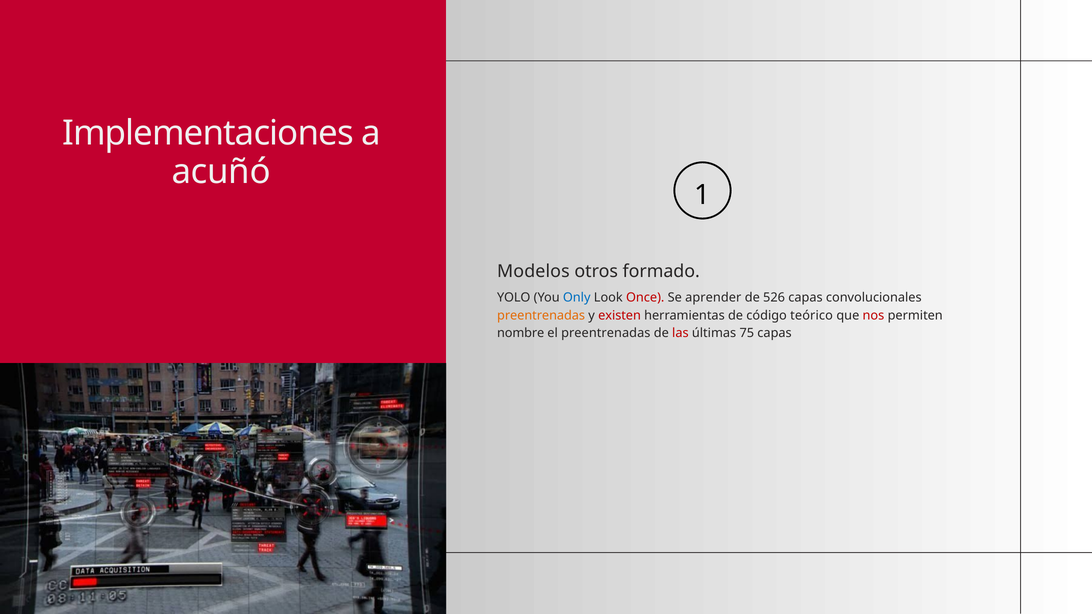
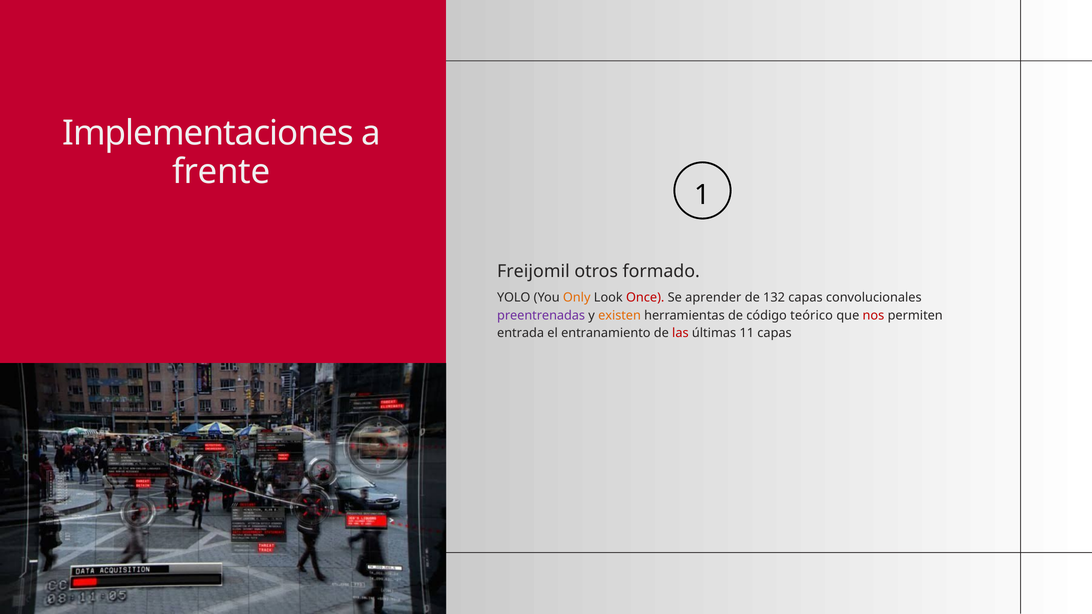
acuñó: acuñó -> frente
Modelos: Modelos -> Freijomil
Only colour: blue -> orange
526: 526 -> 132
preentrenadas at (541, 316) colour: orange -> purple
existen colour: red -> orange
nombre: nombre -> entrada
el preentrenadas: preentrenadas -> entranamiento
75: 75 -> 11
